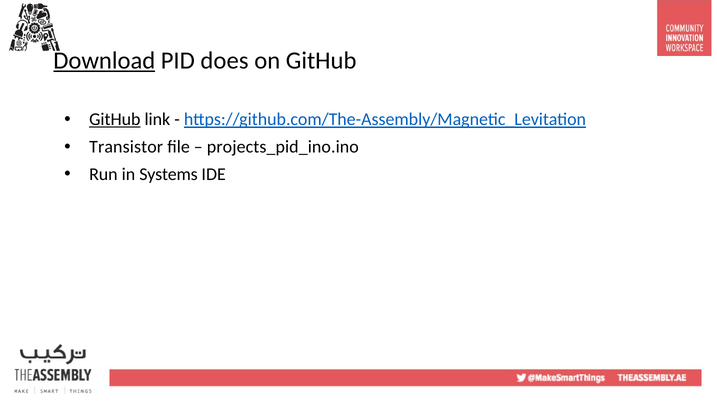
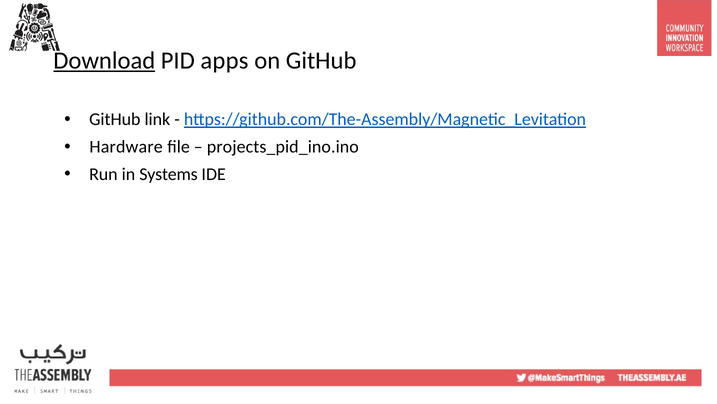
does: does -> apps
GitHub at (115, 119) underline: present -> none
Transistor: Transistor -> Hardware
